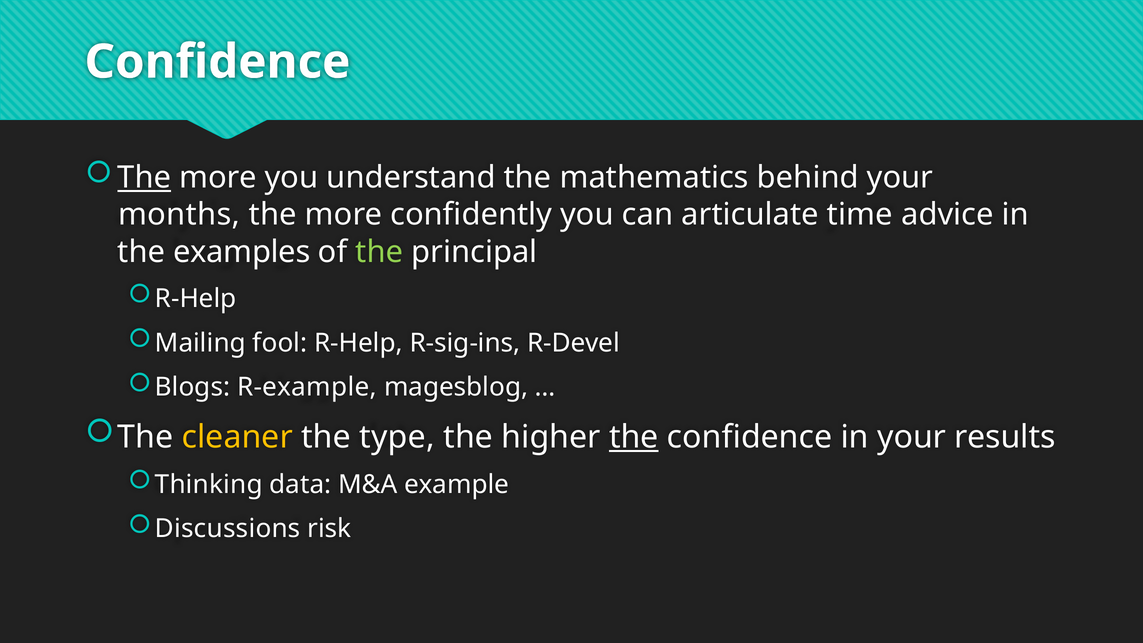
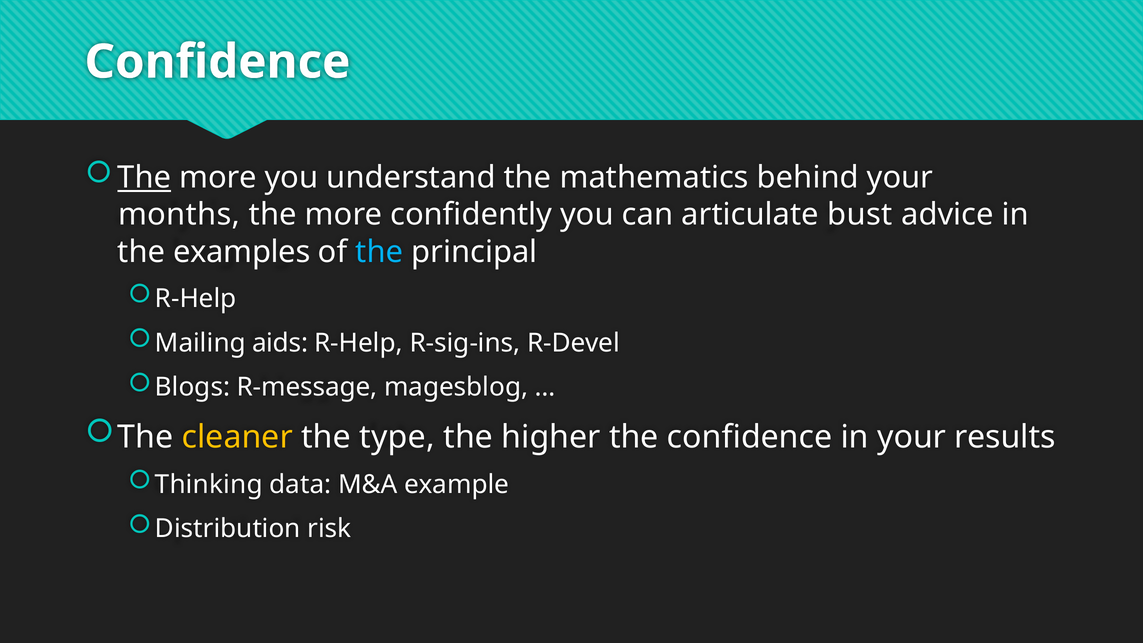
time: time -> bust
the at (379, 252) colour: light green -> light blue
fool: fool -> aids
R-example: R-example -> R-message
the at (634, 437) underline: present -> none
Discussions: Discussions -> Distribution
